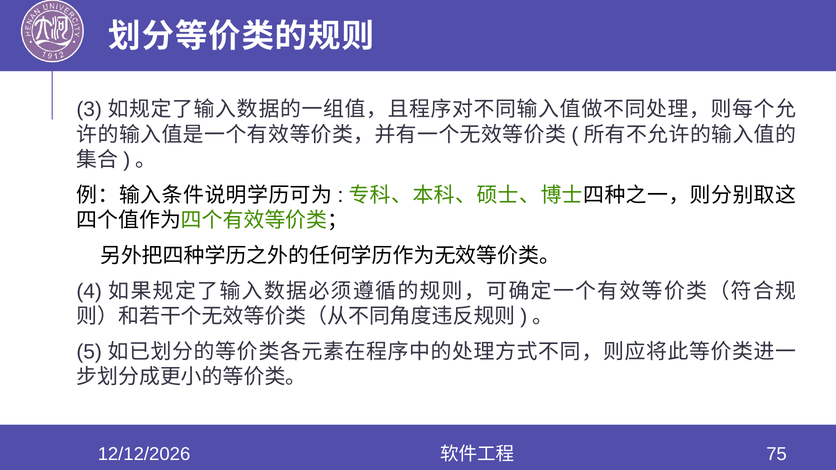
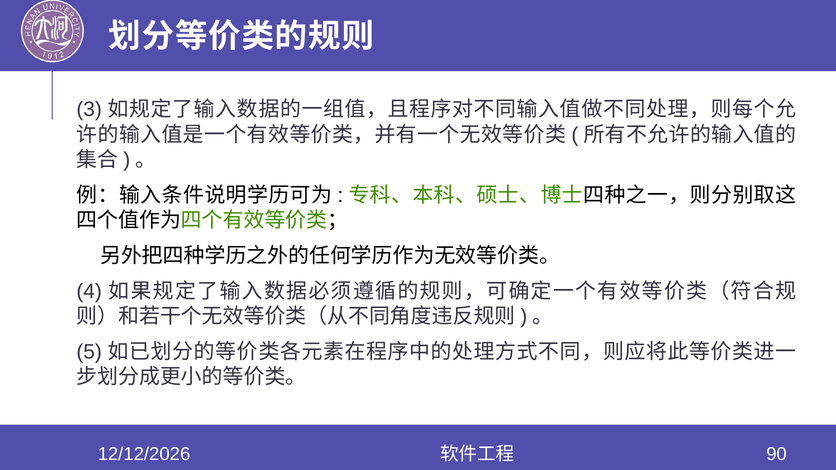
75: 75 -> 90
